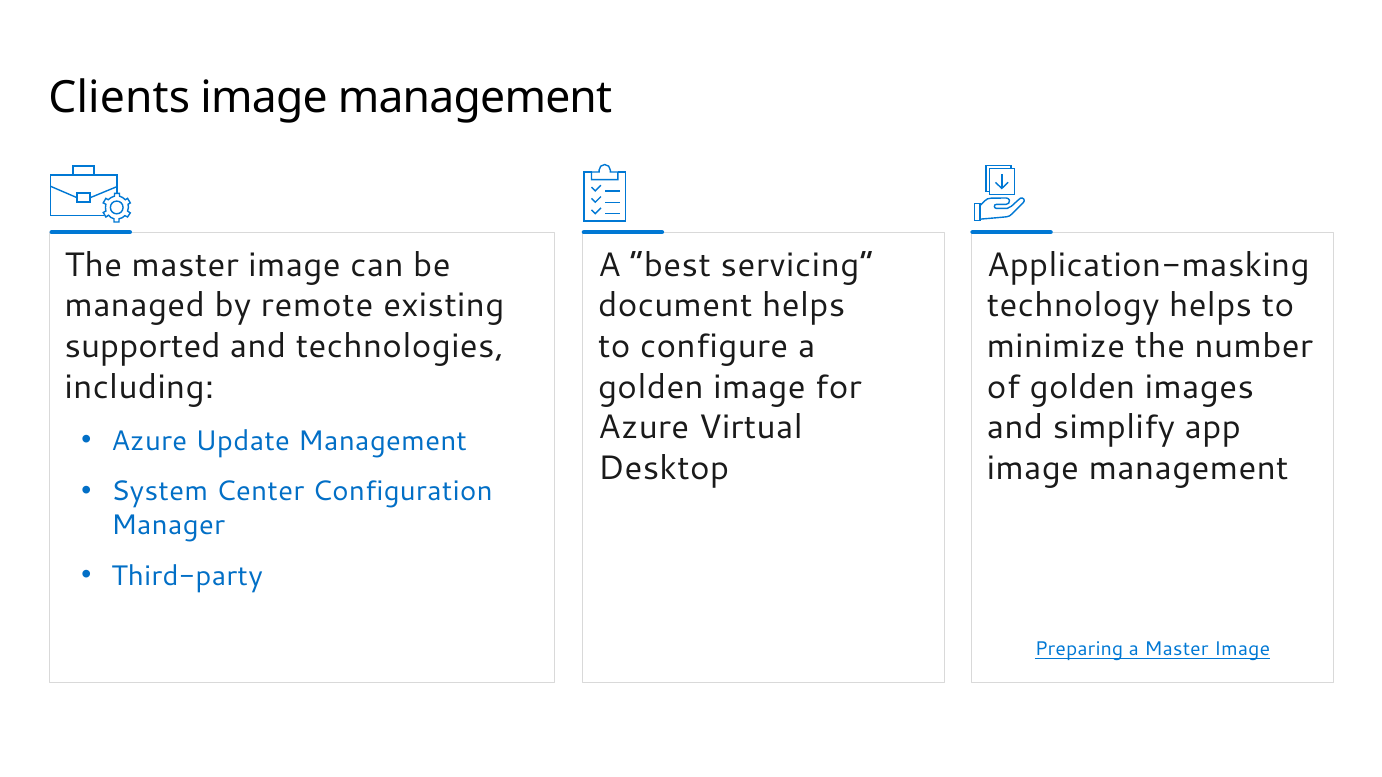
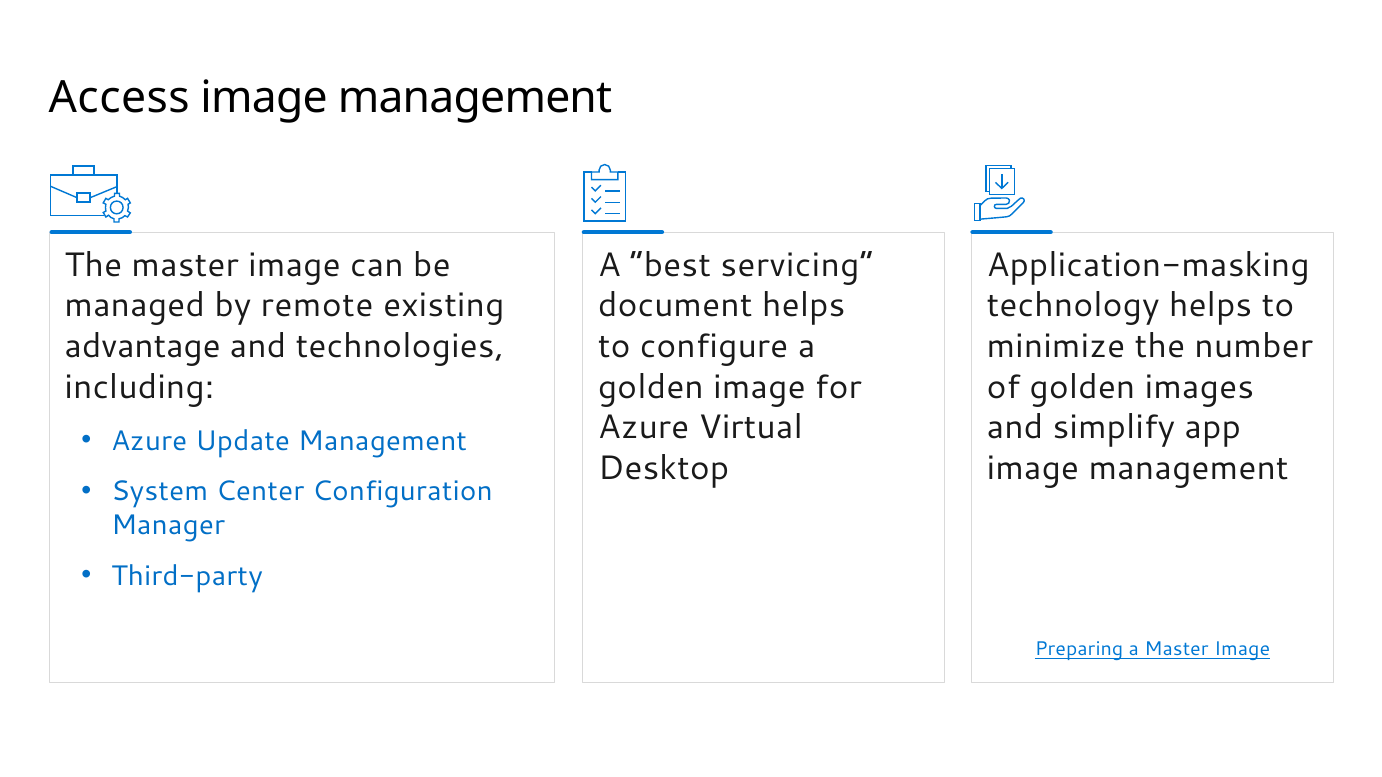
Clients: Clients -> Access
supported: supported -> advantage
